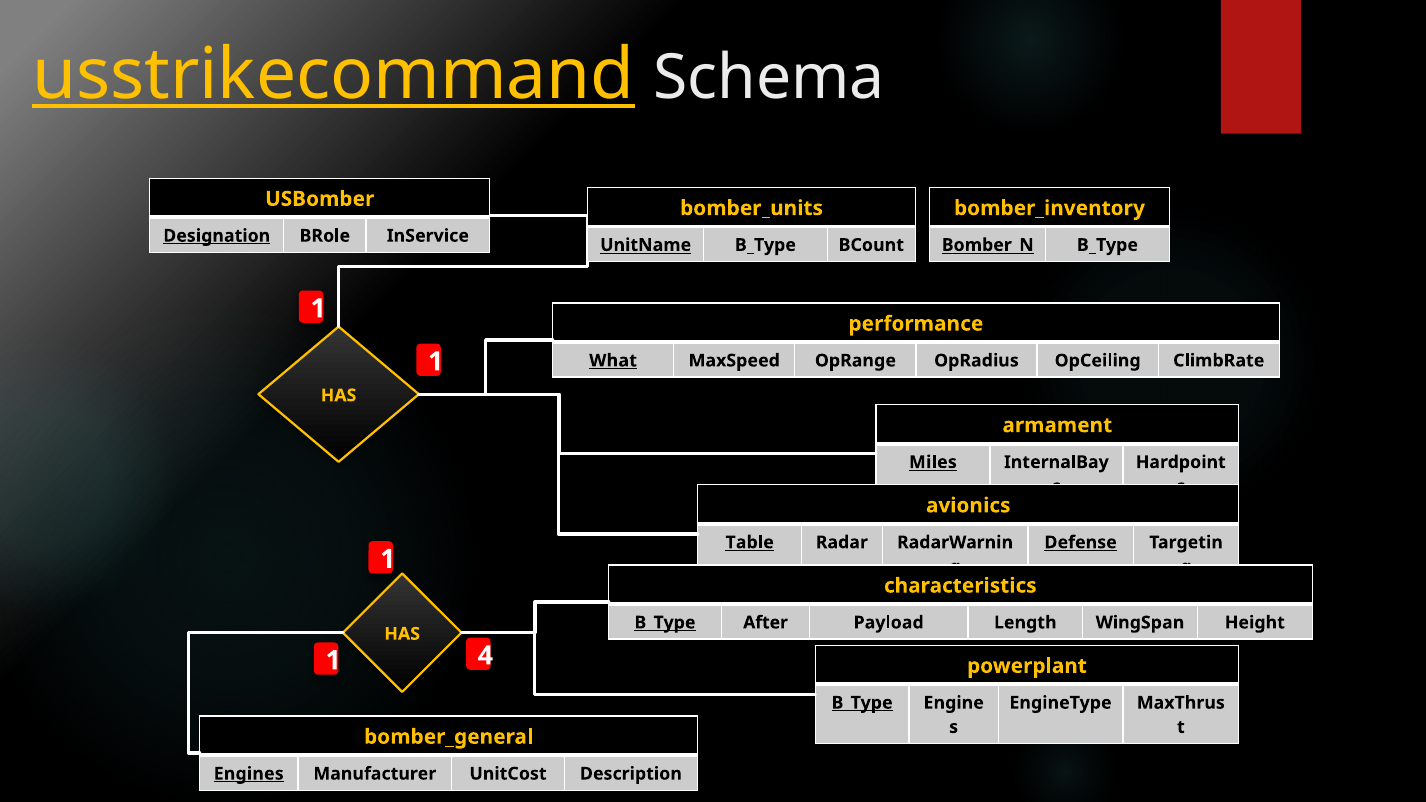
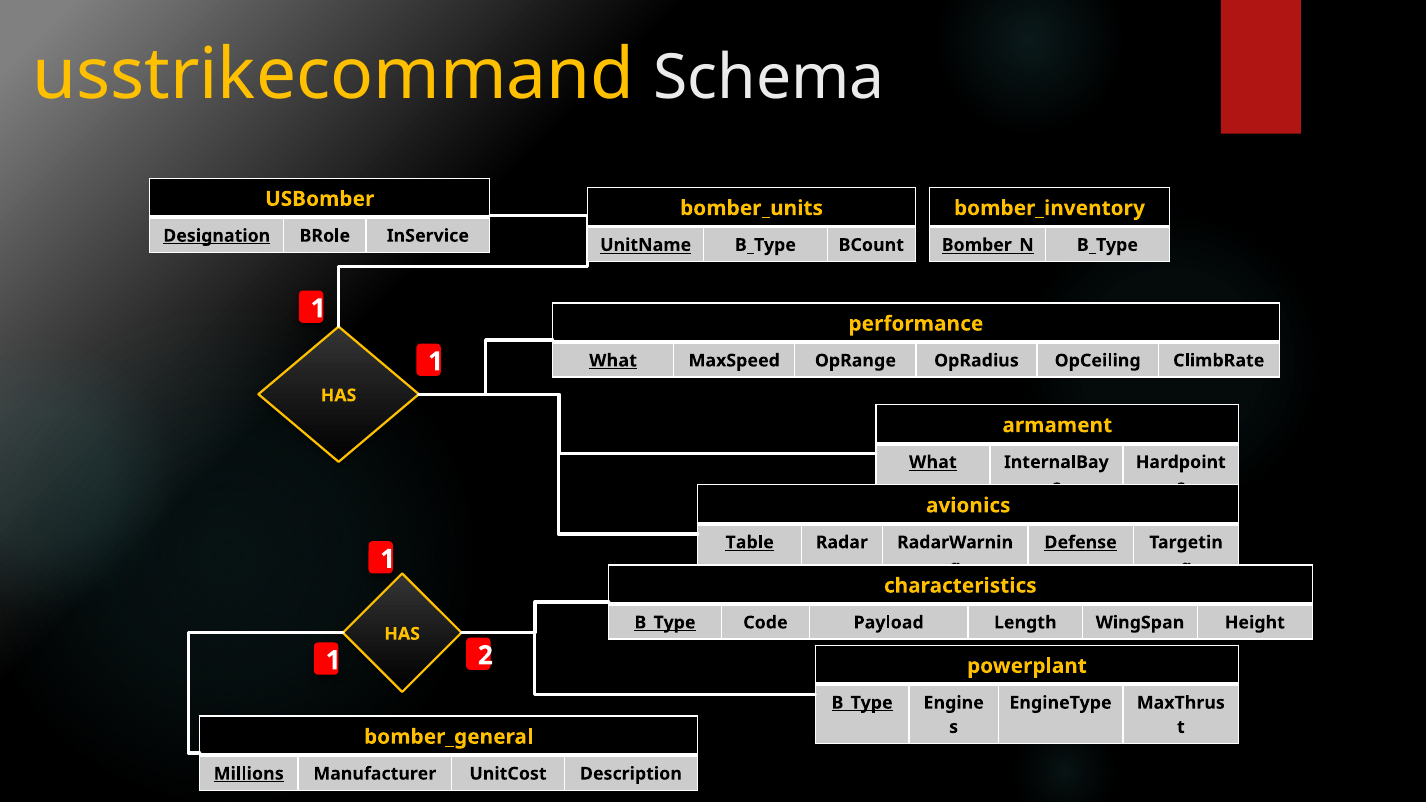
usstrikecommand underline: present -> none
Miles at (933, 462): Miles -> What
After: After -> Code
4: 4 -> 2
Engines: Engines -> Millions
